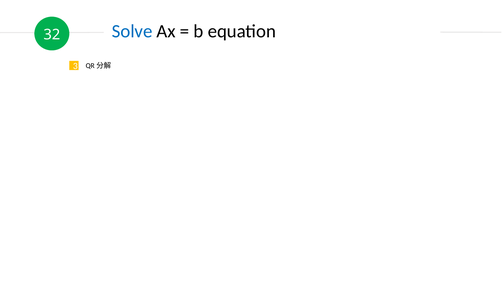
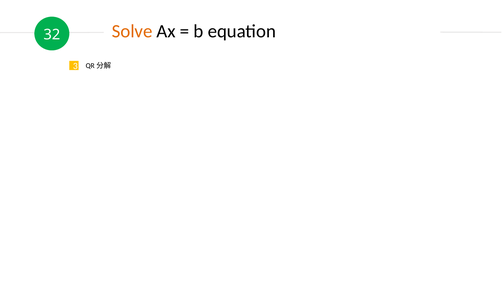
Solve colour: blue -> orange
